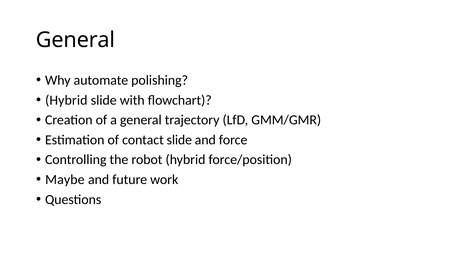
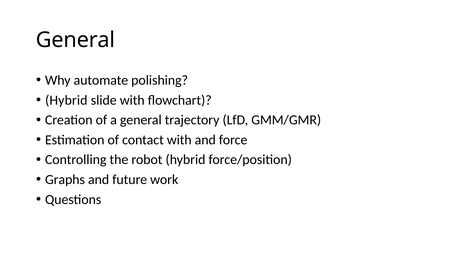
contact slide: slide -> with
Maybe: Maybe -> Graphs
